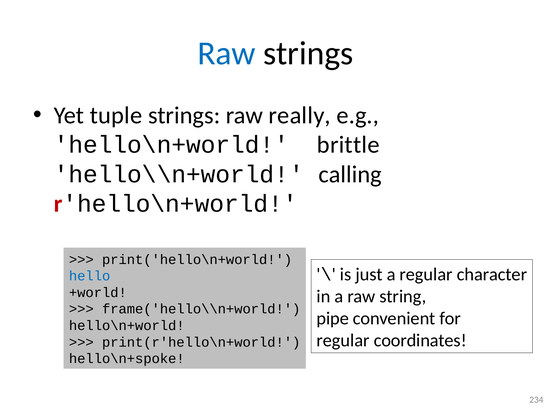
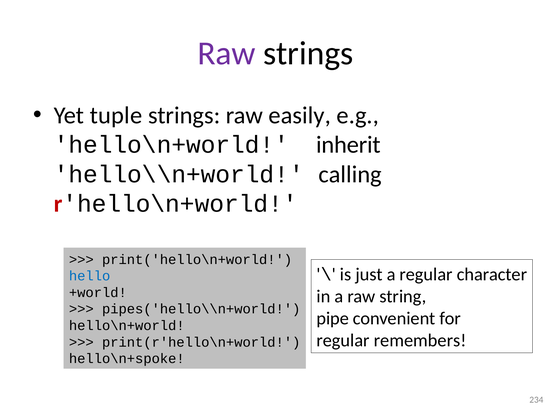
Raw at (227, 53) colour: blue -> purple
really: really -> easily
brittle: brittle -> inherit
frame('hello\\n+world: frame('hello\\n+world -> pipes('hello\\n+world
coordinates: coordinates -> remembers
